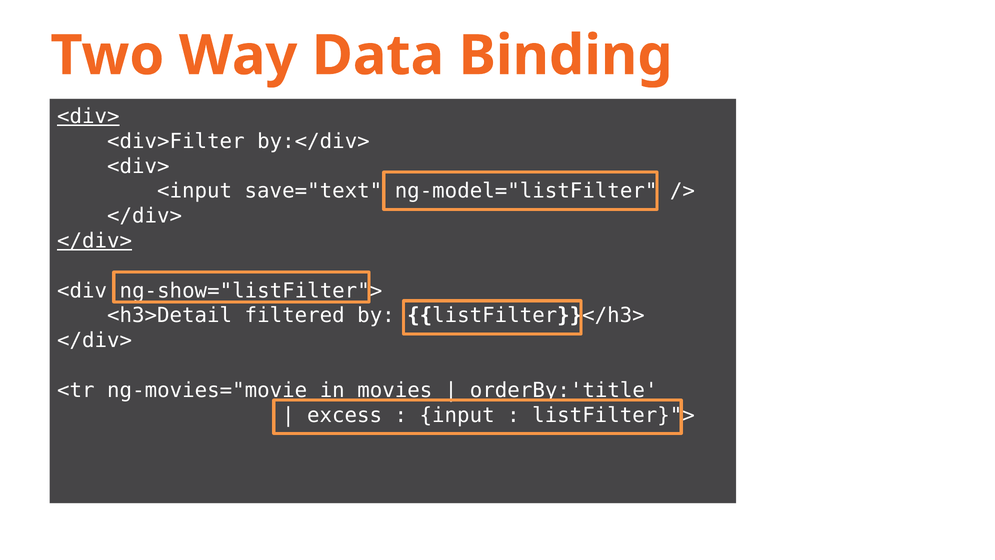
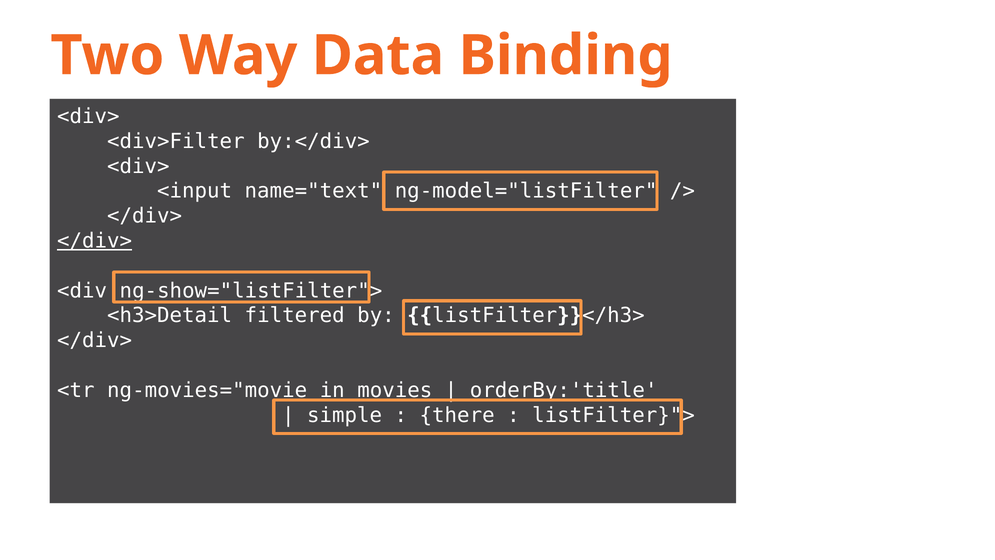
<div> at (88, 116) underline: present -> none
save="text: save="text -> name="text
excess: excess -> simple
input: input -> there
